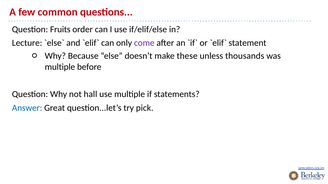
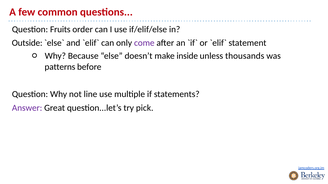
Lecture: Lecture -> Outside
these: these -> inside
multiple at (60, 67): multiple -> patterns
hall: hall -> line
Answer colour: blue -> purple
